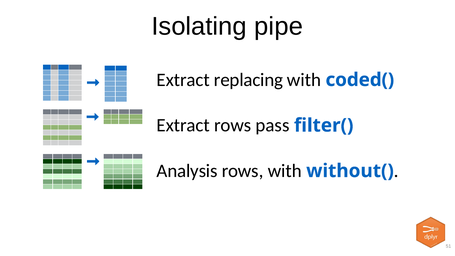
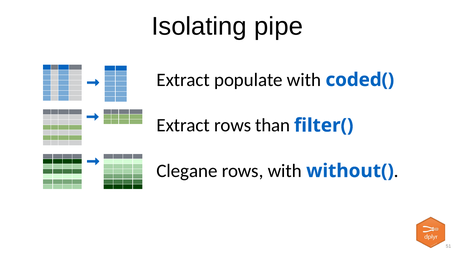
replacing: replacing -> populate
pass: pass -> than
Analysis: Analysis -> Clegane
